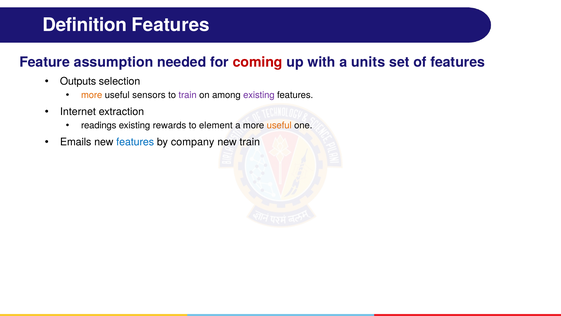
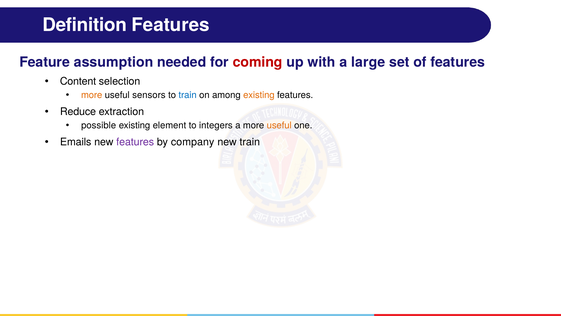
units: units -> large
Outputs: Outputs -> Content
train at (188, 95) colour: purple -> blue
existing at (259, 95) colour: purple -> orange
Internet: Internet -> Reduce
readings: readings -> possible
rewards: rewards -> element
element: element -> integers
features at (135, 142) colour: blue -> purple
